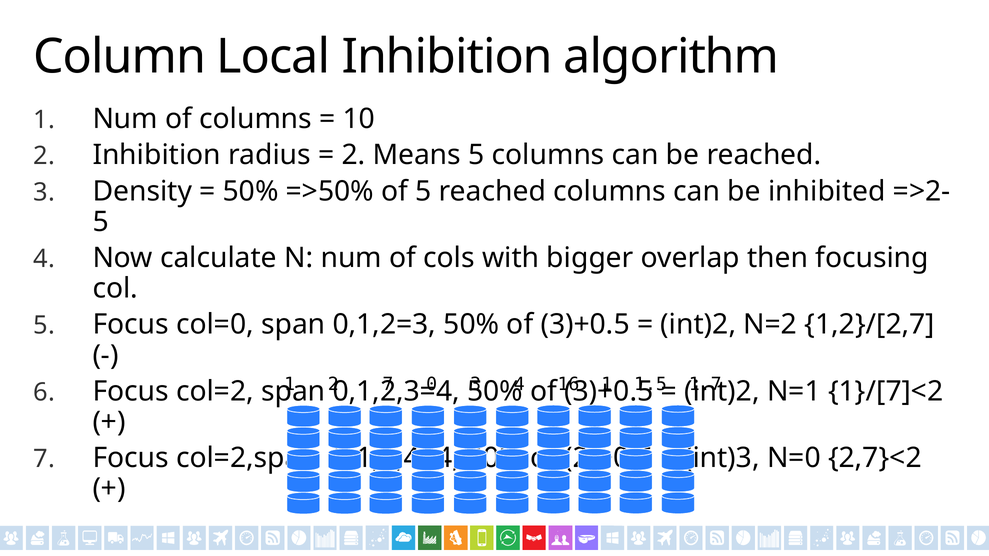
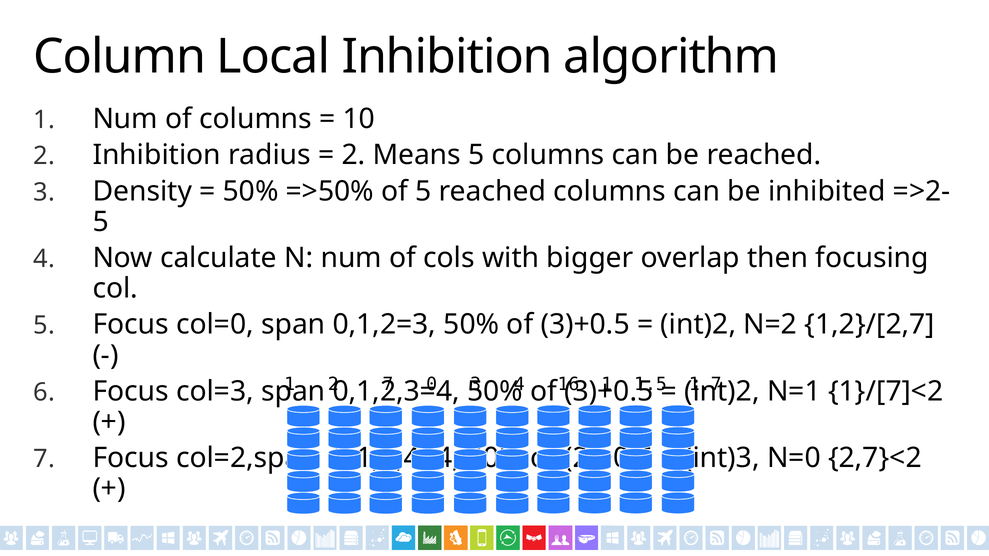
col=2: col=2 -> col=3
